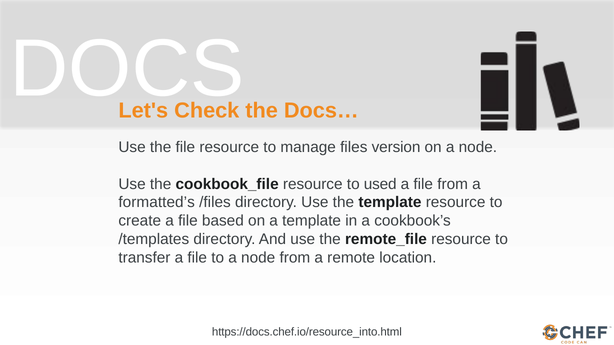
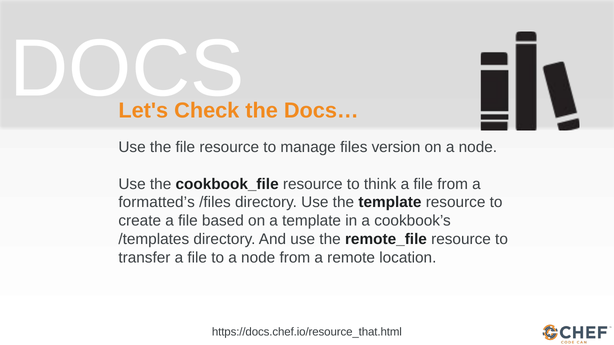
used: used -> think
https://docs.chef.io/resource_into.html: https://docs.chef.io/resource_into.html -> https://docs.chef.io/resource_that.html
